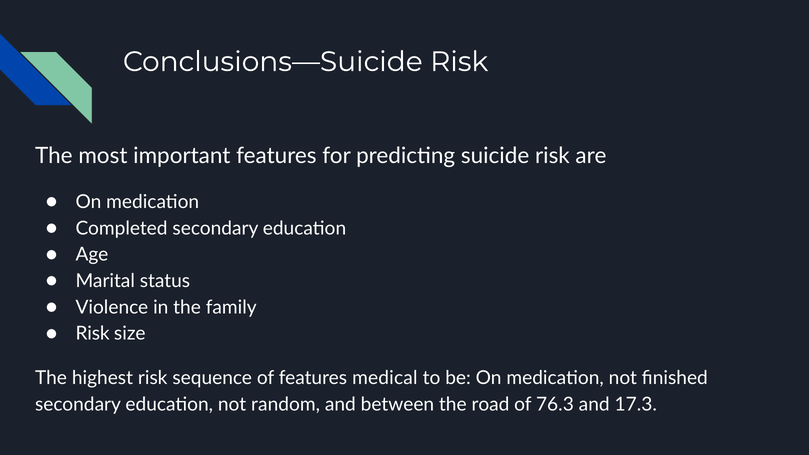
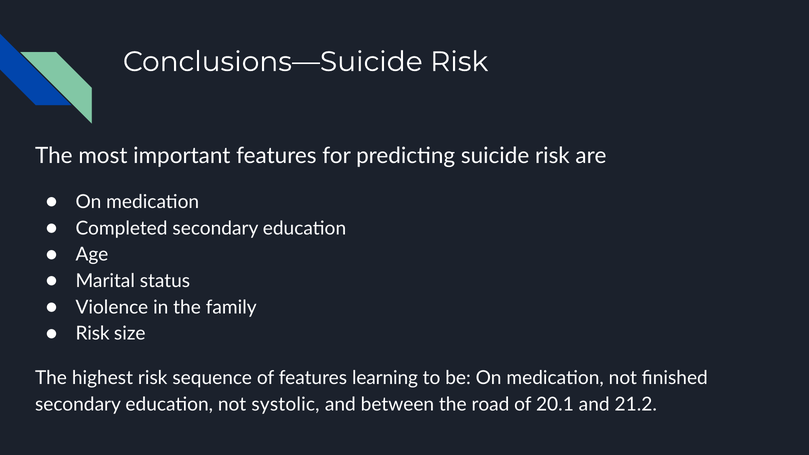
medical: medical -> learning
random: random -> systolic
76.3: 76.3 -> 20.1
17.3: 17.3 -> 21.2
